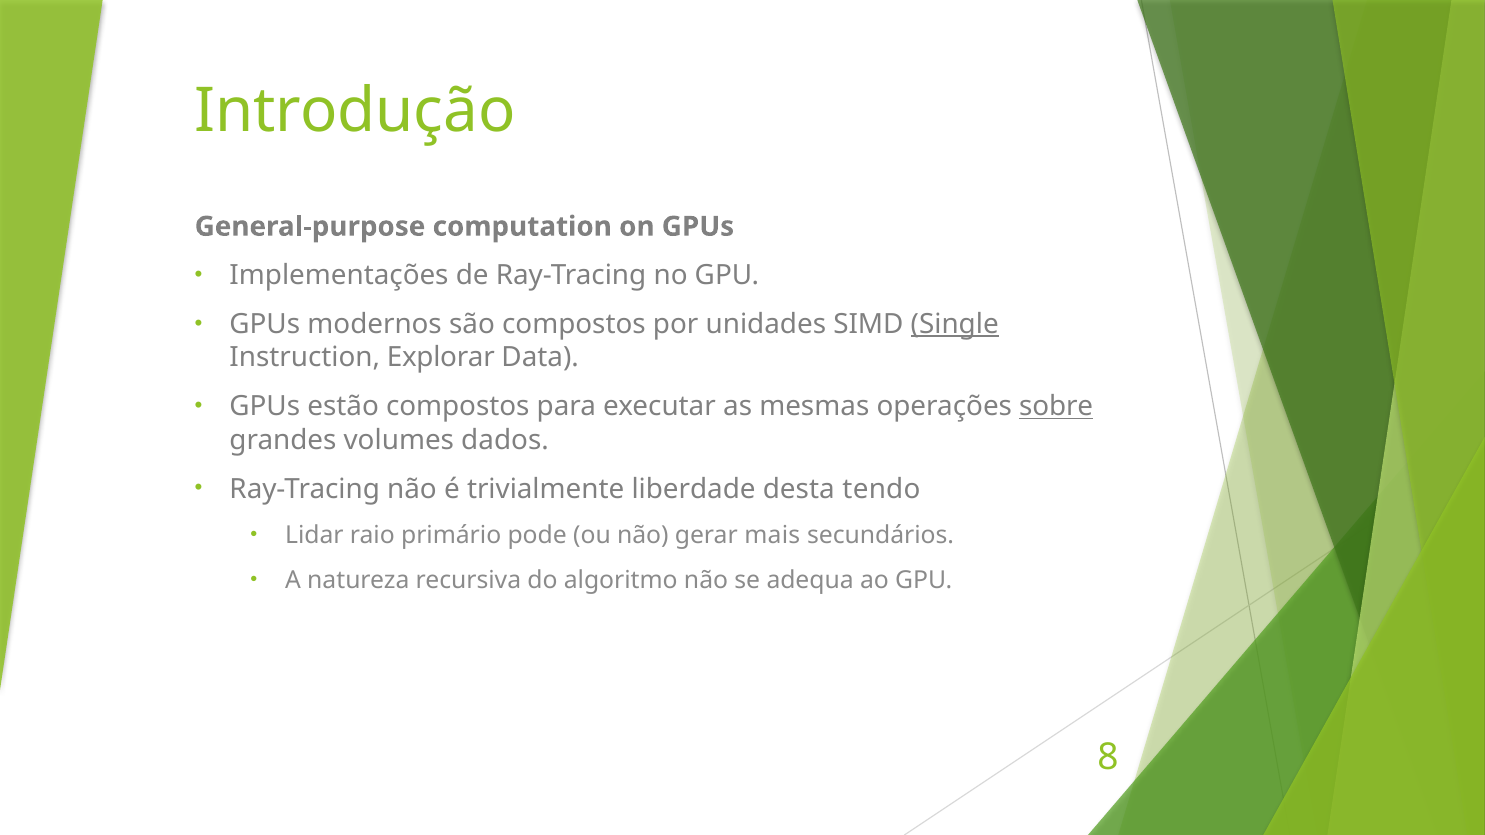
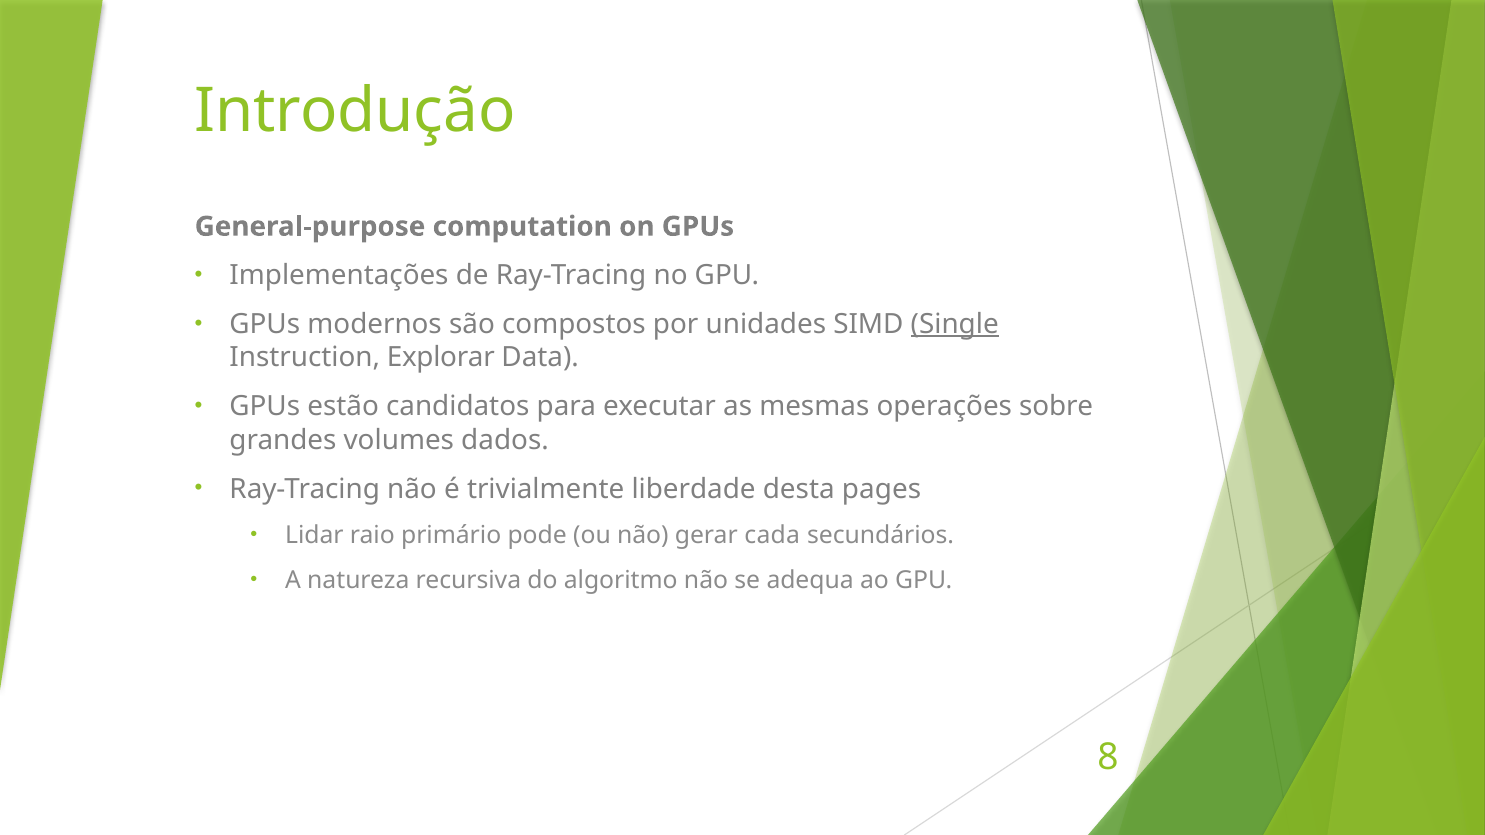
estão compostos: compostos -> candidatos
sobre underline: present -> none
tendo: tendo -> pages
mais: mais -> cada
